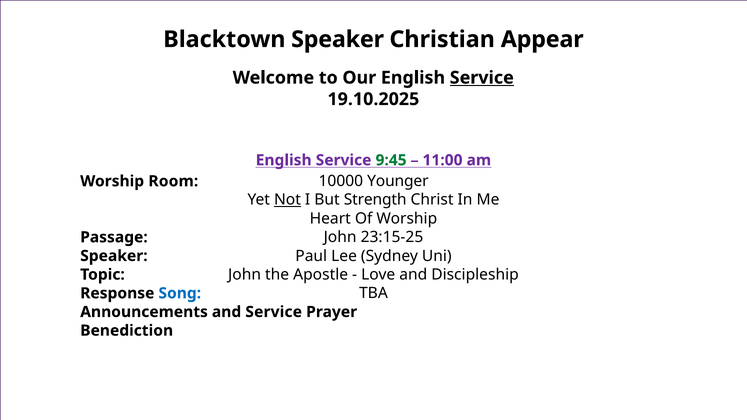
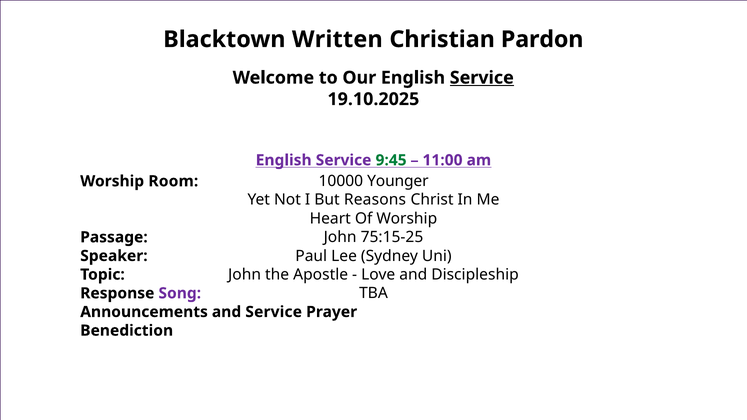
Blacktown Speaker: Speaker -> Written
Appear: Appear -> Pardon
Not underline: present -> none
Strength: Strength -> Reasons
23:15-25: 23:15-25 -> 75:15-25
Song colour: blue -> purple
